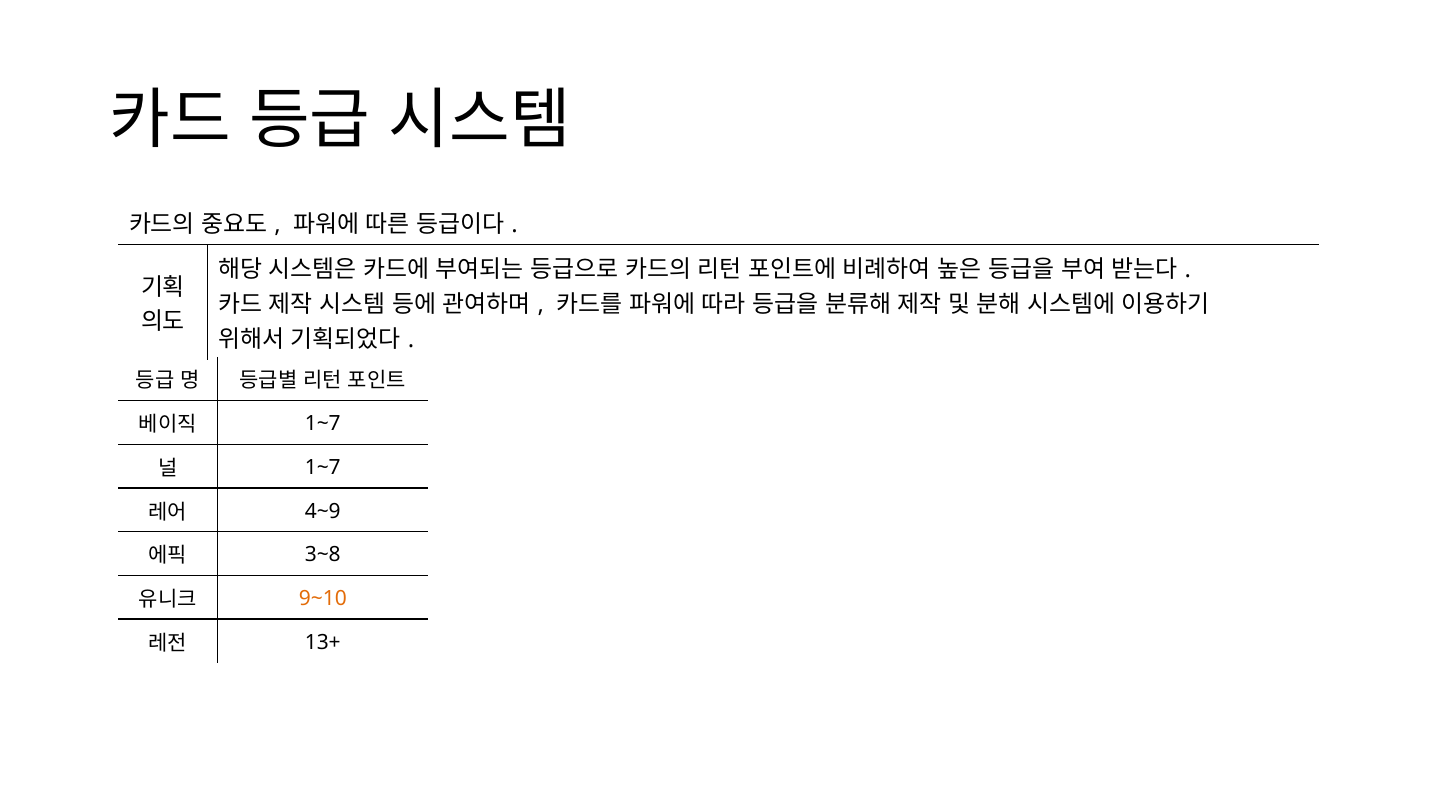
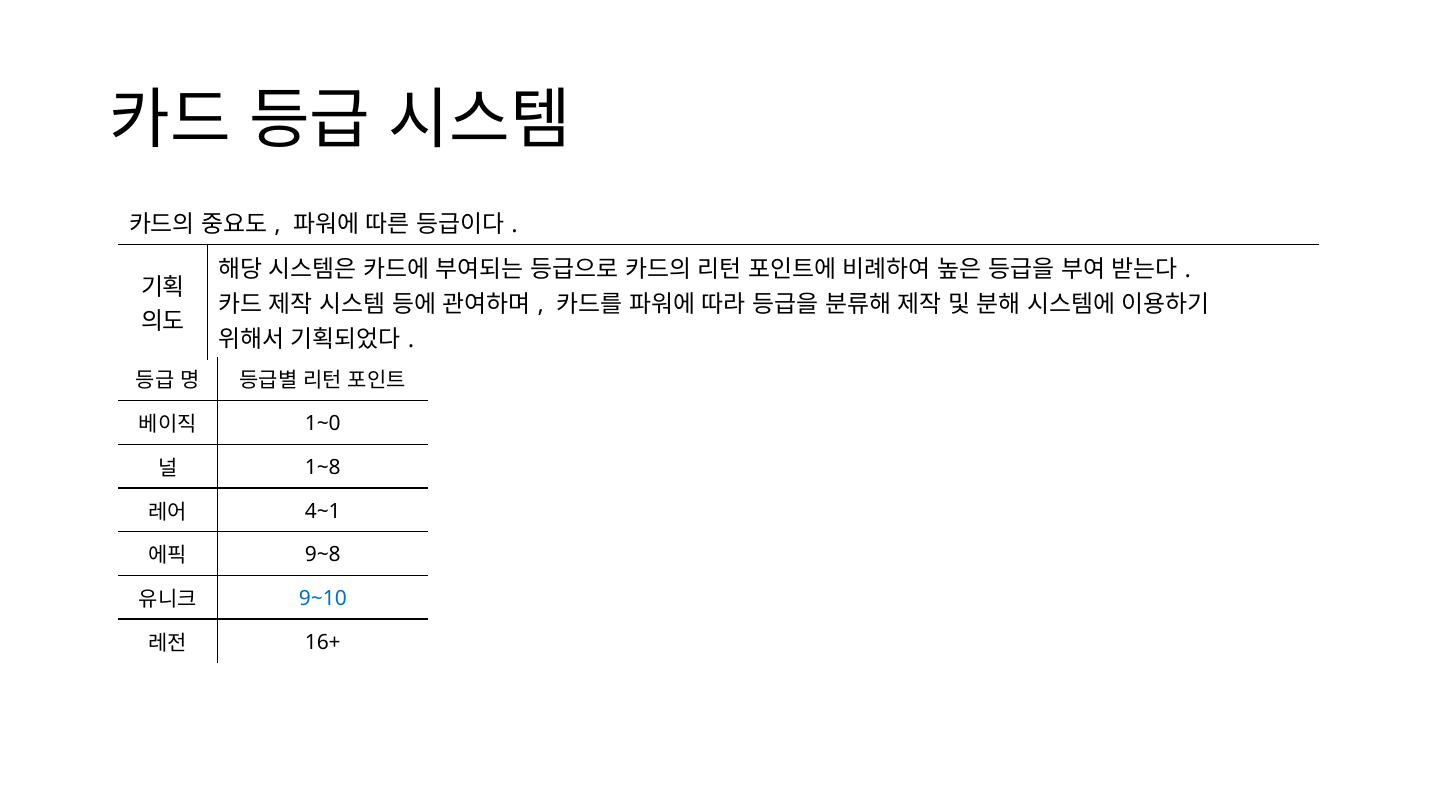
1~7 at (323, 424): 1~7 -> 1~0
1~7 at (323, 468): 1~7 -> 1~8
4~9: 4~9 -> 4~1
3~8: 3~8 -> 9~8
9~10 colour: orange -> blue
13+: 13+ -> 16+
